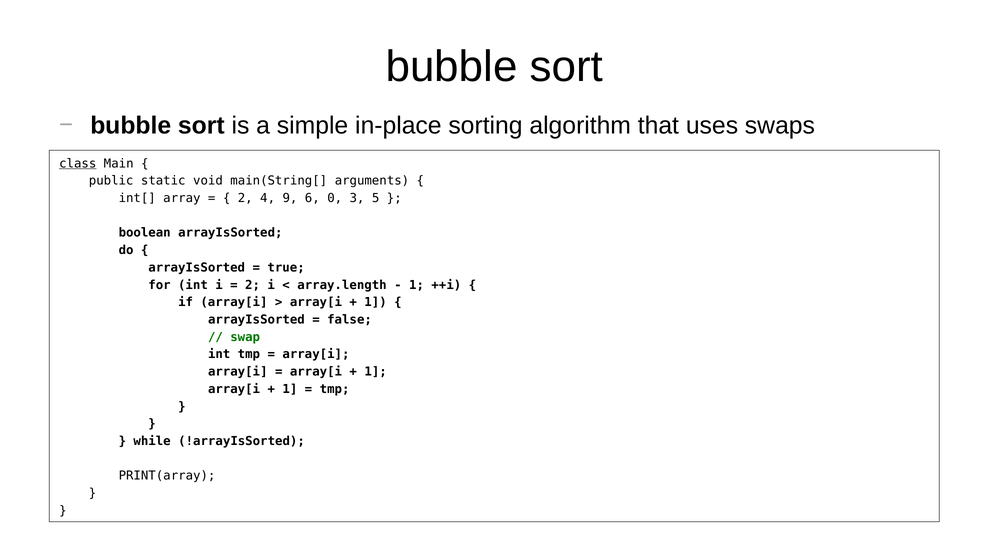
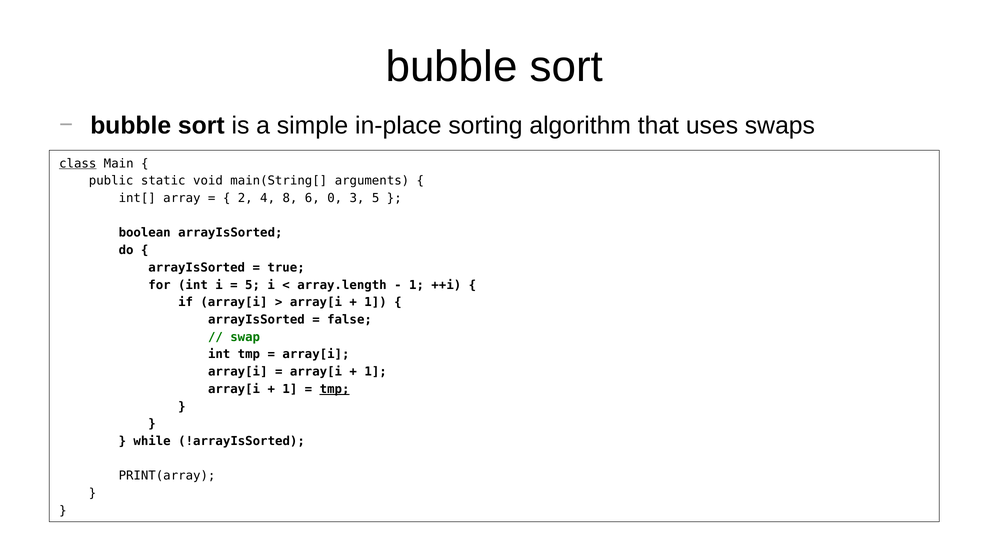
9: 9 -> 8
2 at (253, 285): 2 -> 5
tmp at (335, 389) underline: none -> present
